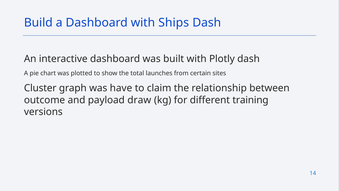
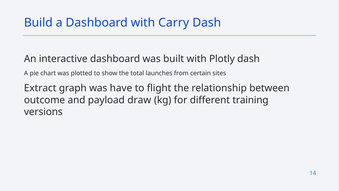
Ships: Ships -> Carry
Cluster: Cluster -> Extract
claim: claim -> flight
